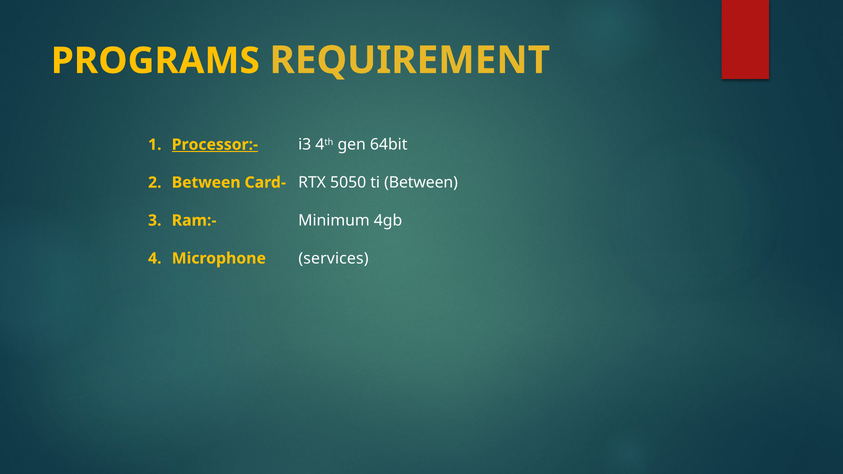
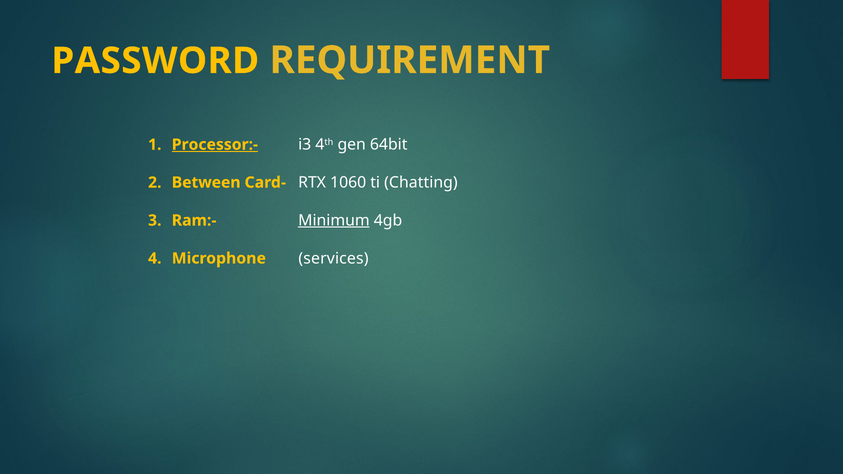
PROGRAMS: PROGRAMS -> PASSWORD
5050: 5050 -> 1060
ti Between: Between -> Chatting
Minimum underline: none -> present
